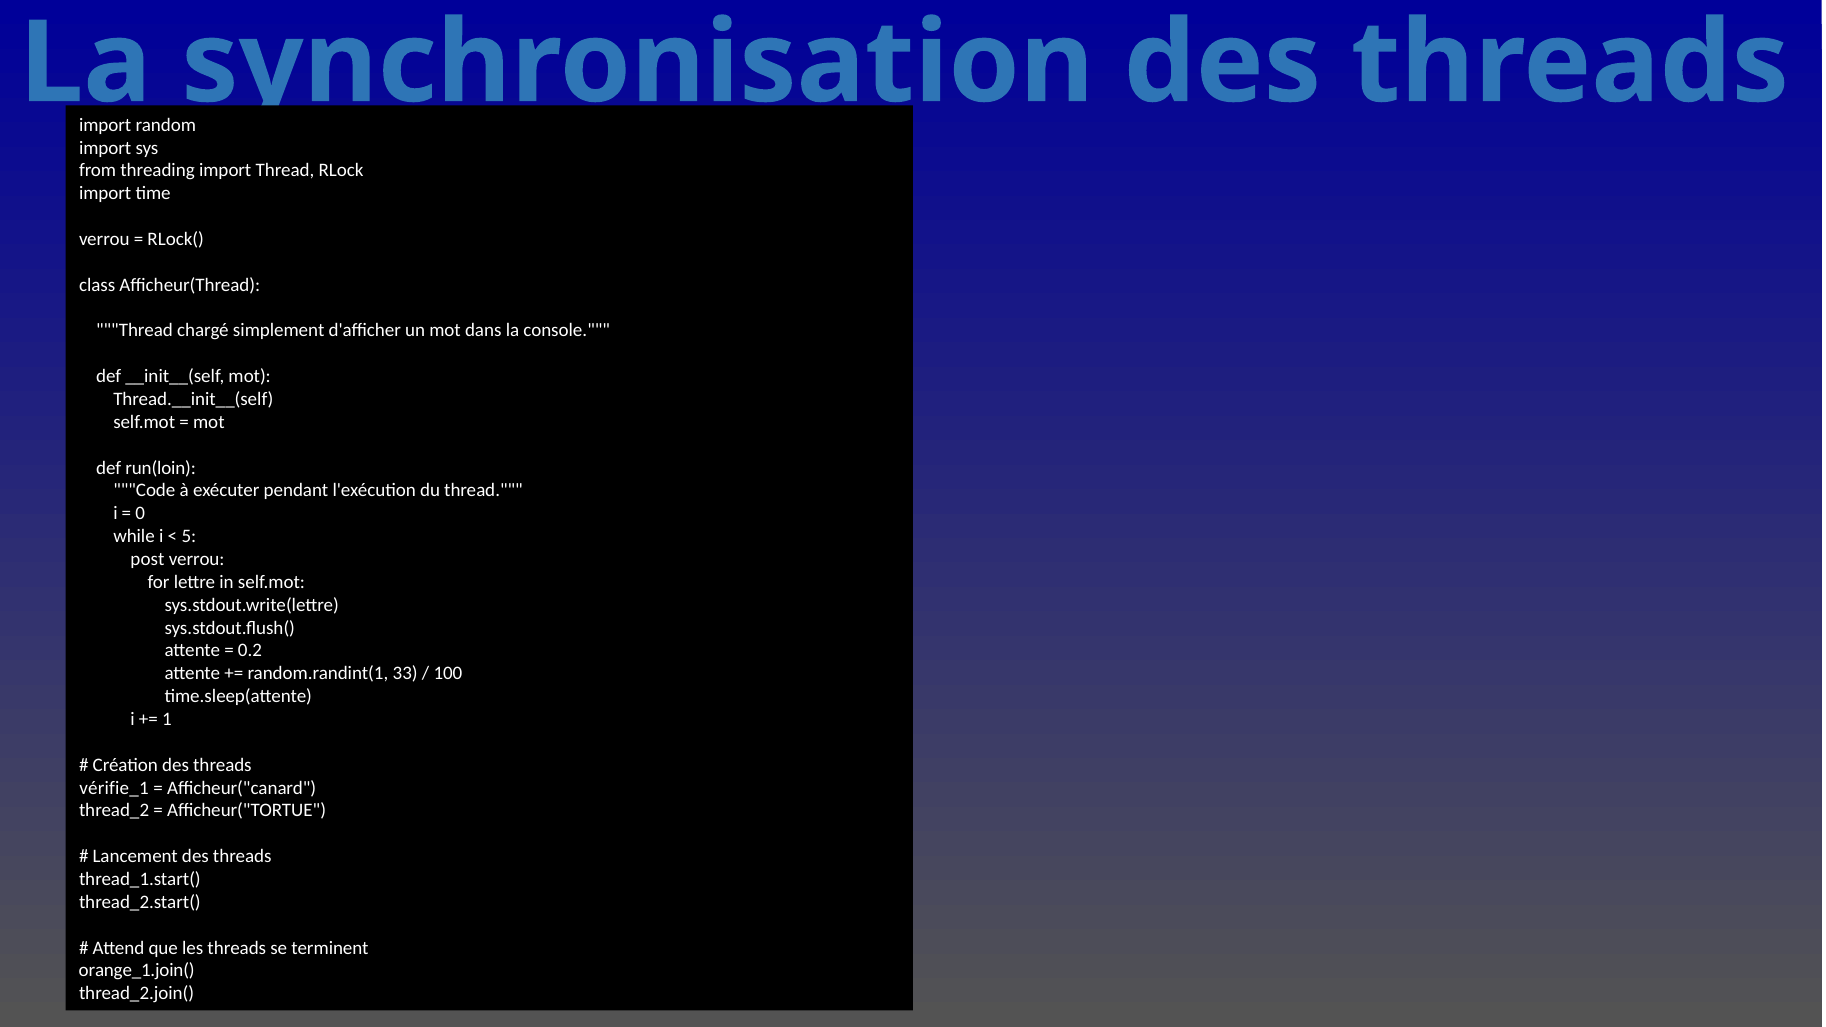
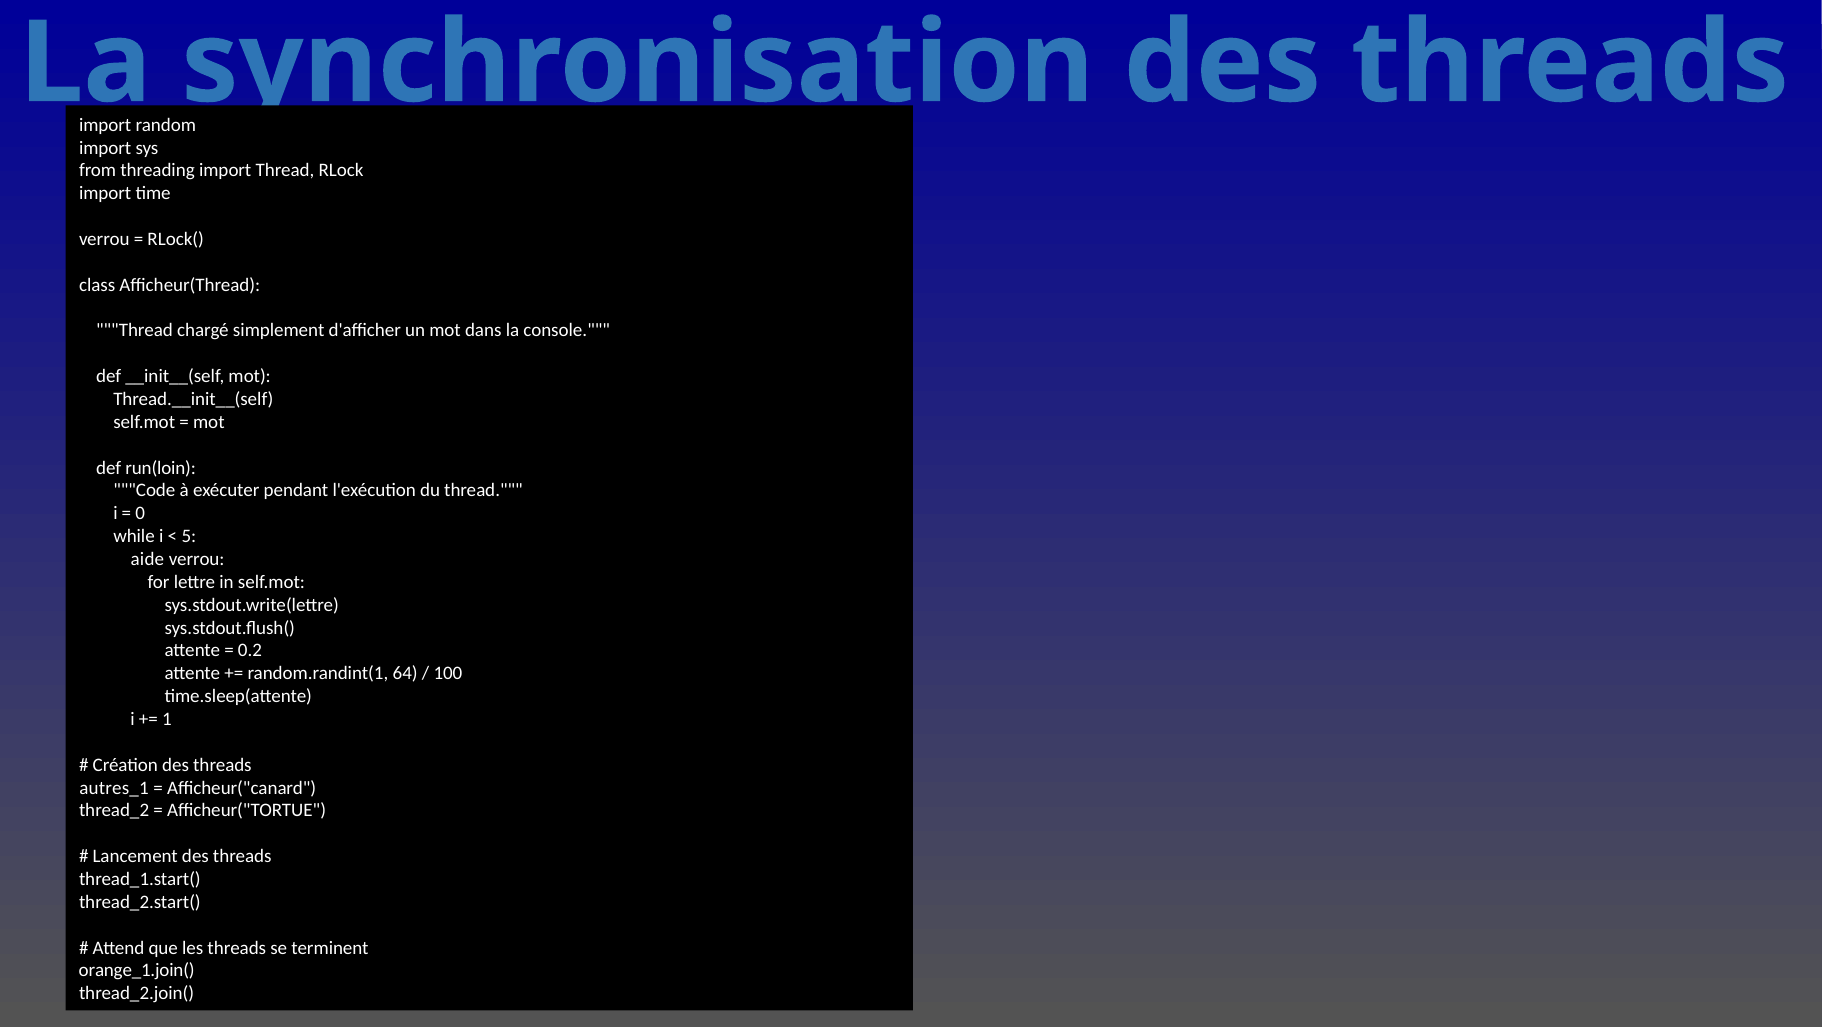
post: post -> aide
33: 33 -> 64
vérifie_1: vérifie_1 -> autres_1
